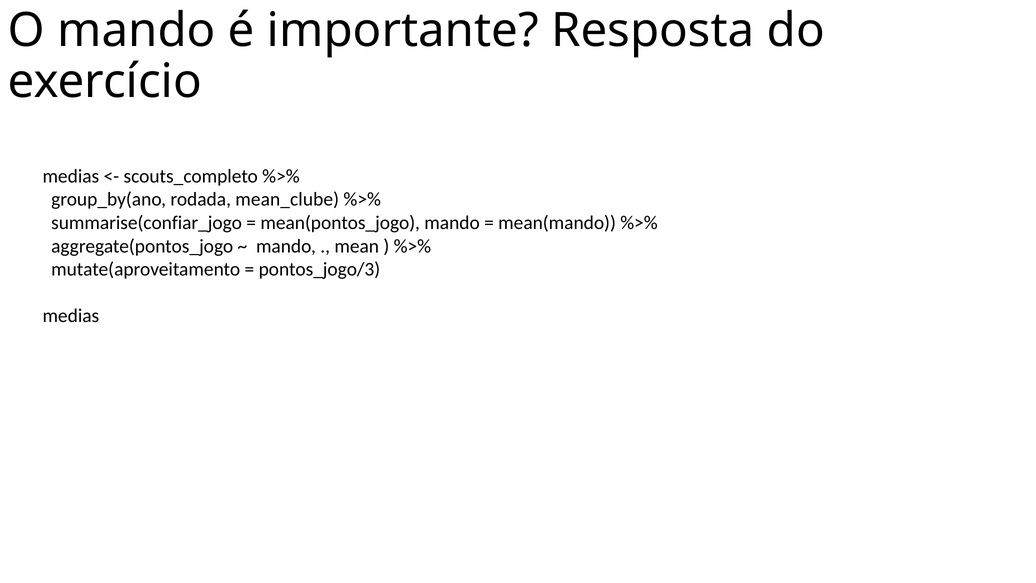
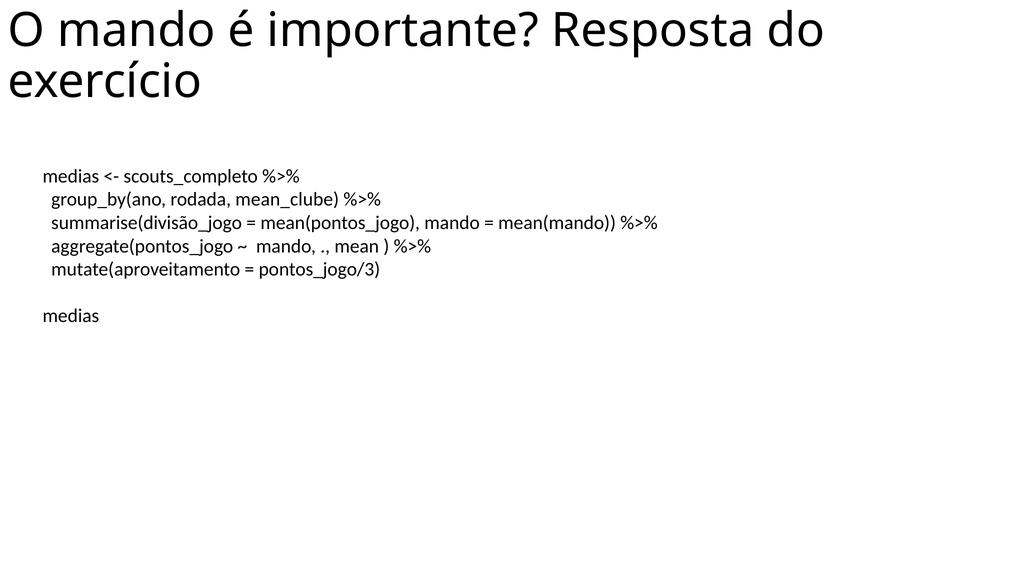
summarise(confiar_jogo: summarise(confiar_jogo -> summarise(divisão_jogo
